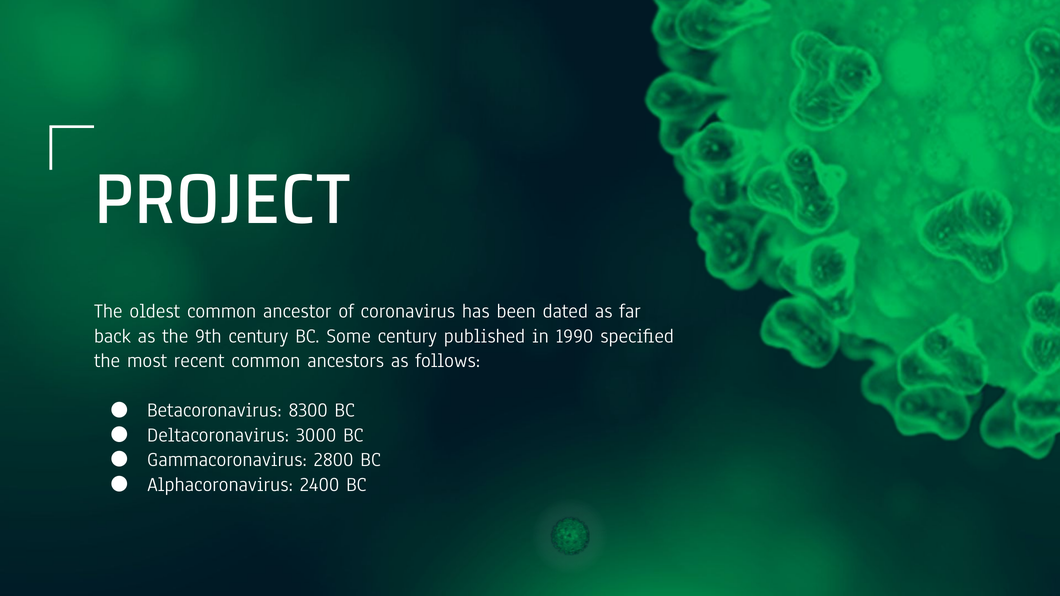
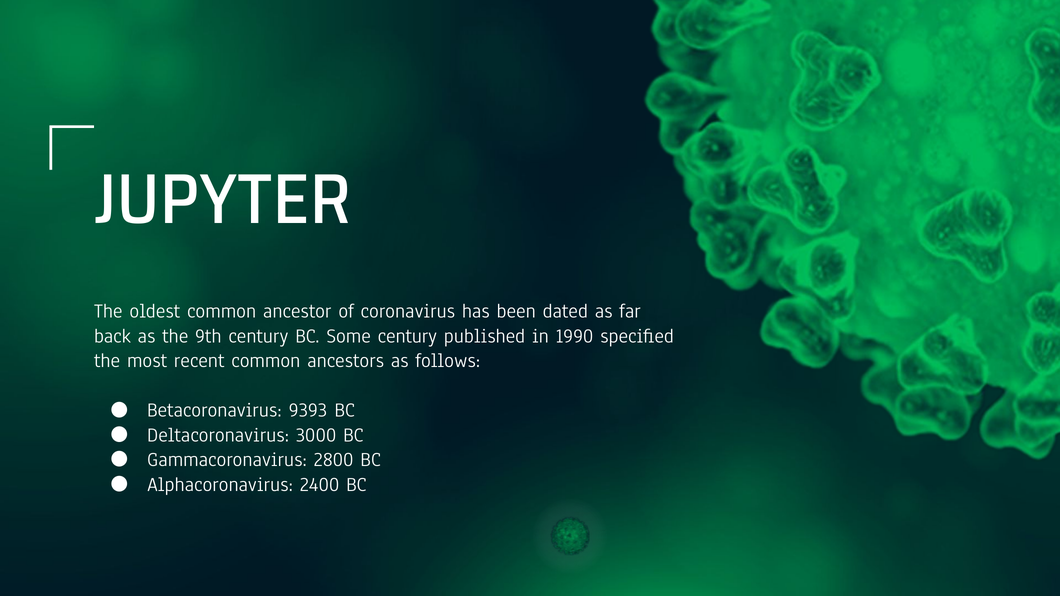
PROJECT: PROJECT -> JUPYTER
8300: 8300 -> 9393
